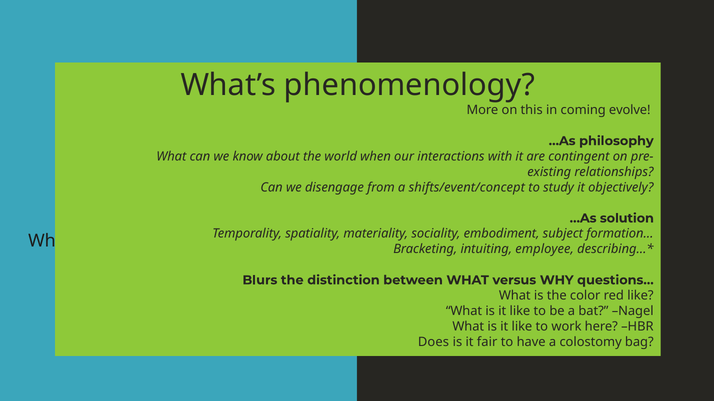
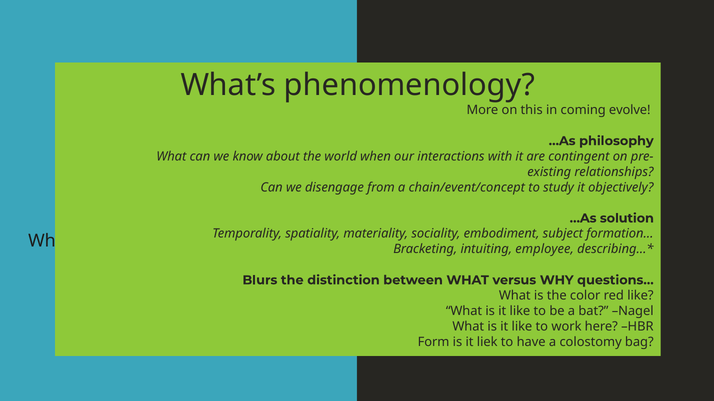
shifts/event/concept: shifts/event/concept -> chain/event/concept
Does: Does -> Form
fair: fair -> liek
